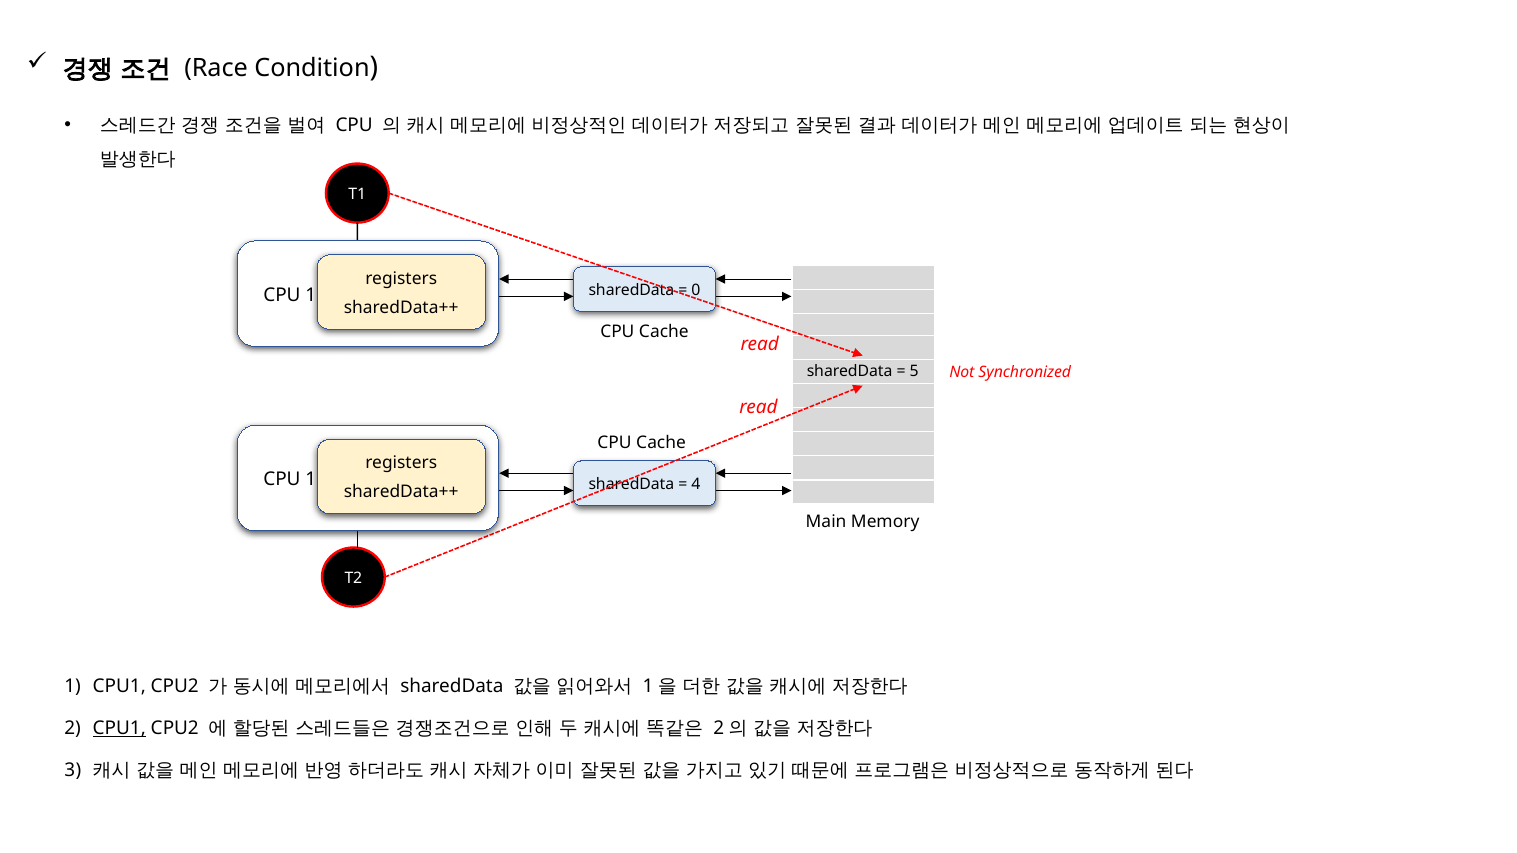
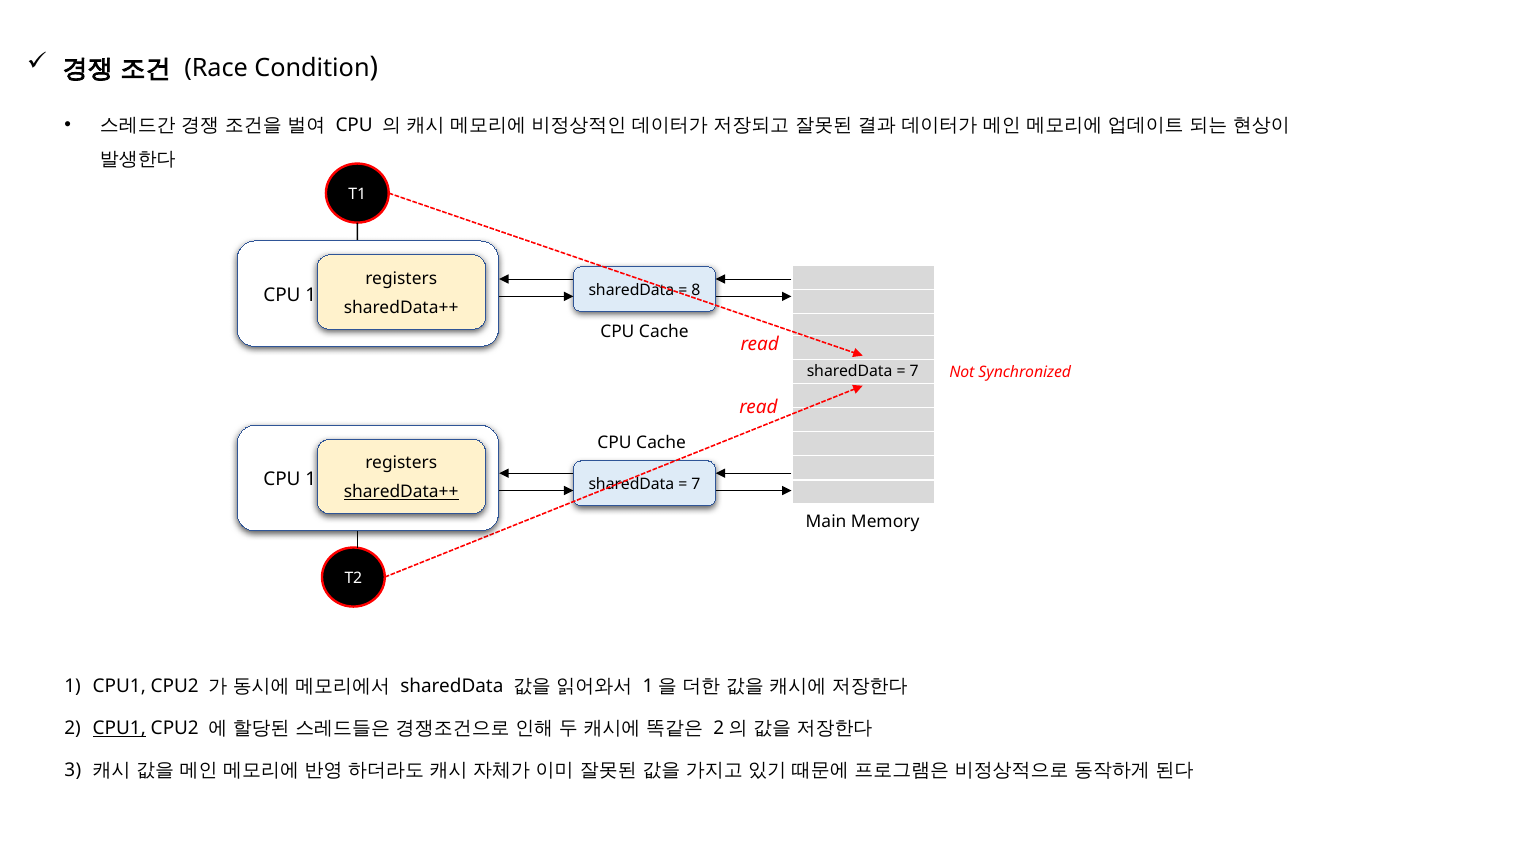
0: 0 -> 8
5 at (914, 372): 5 -> 7
4 at (696, 484): 4 -> 7
sharedData++ at (401, 492) underline: none -> present
